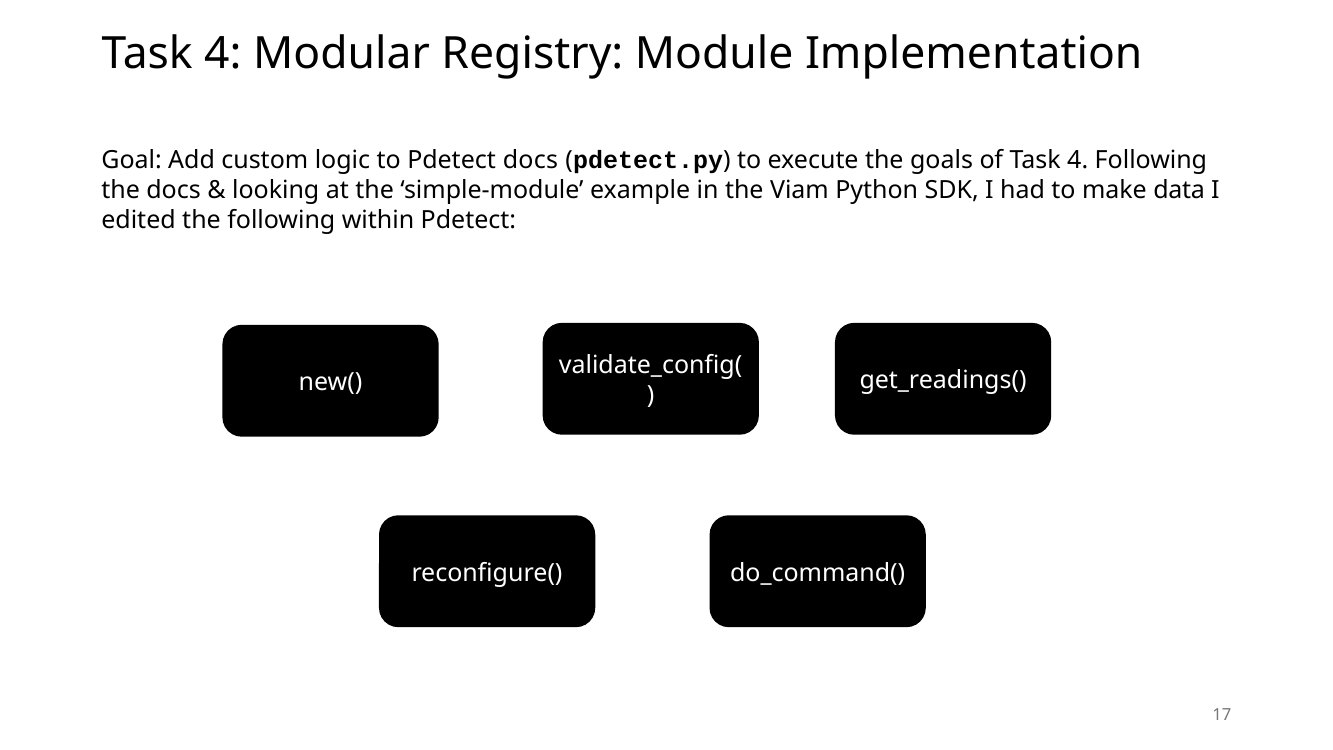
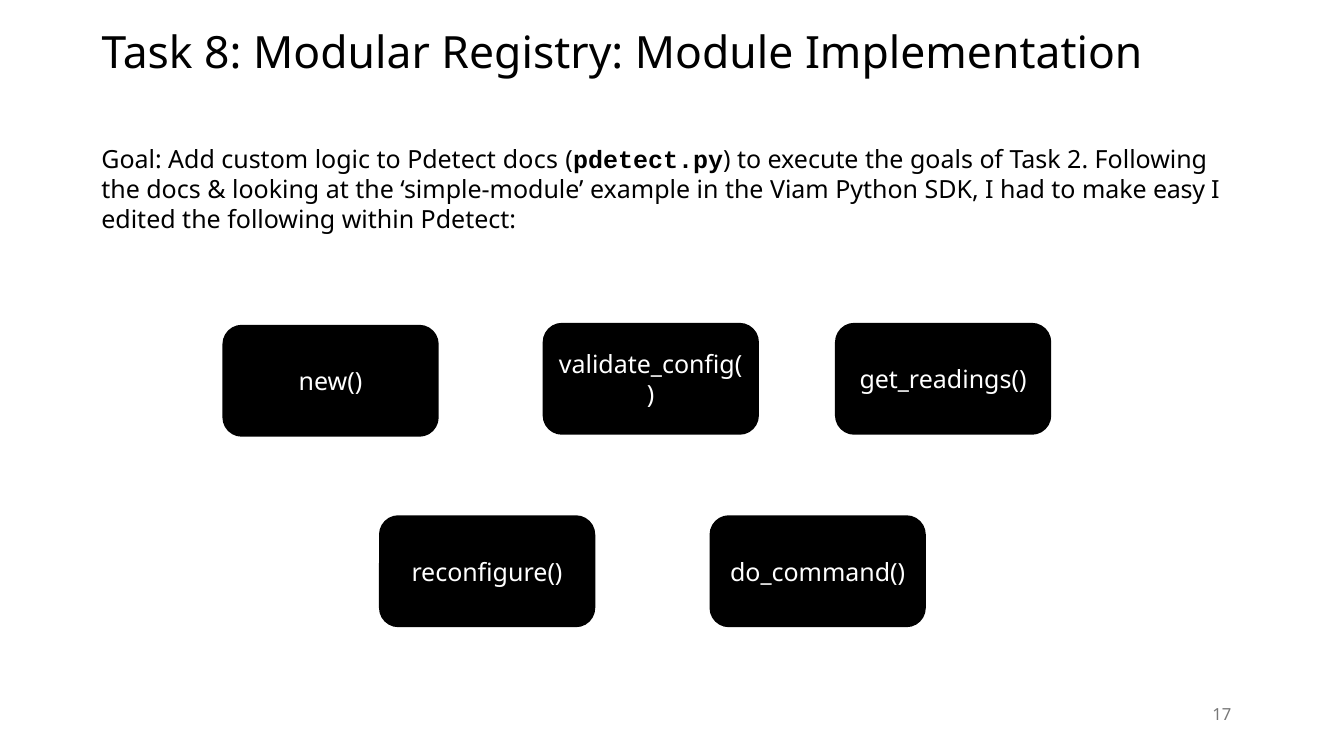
4 at (223, 54): 4 -> 8
of Task 4: 4 -> 2
data: data -> easy
